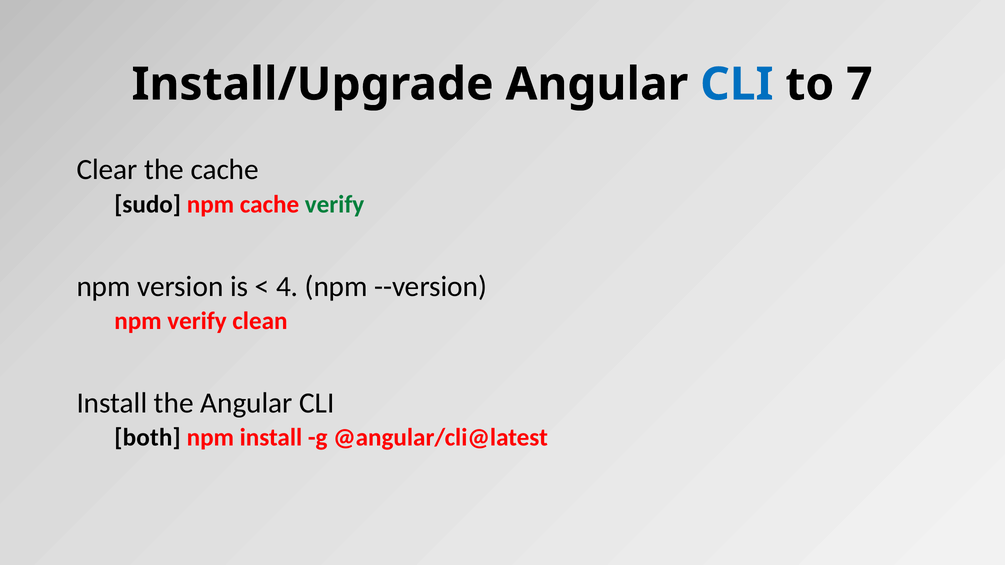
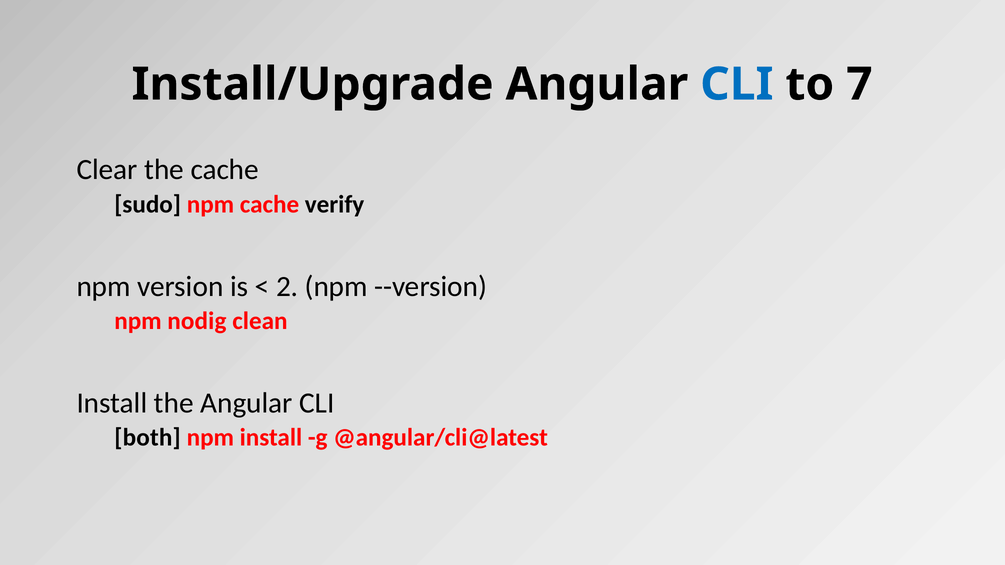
verify at (335, 205) colour: green -> black
4: 4 -> 2
npm verify: verify -> nodig
